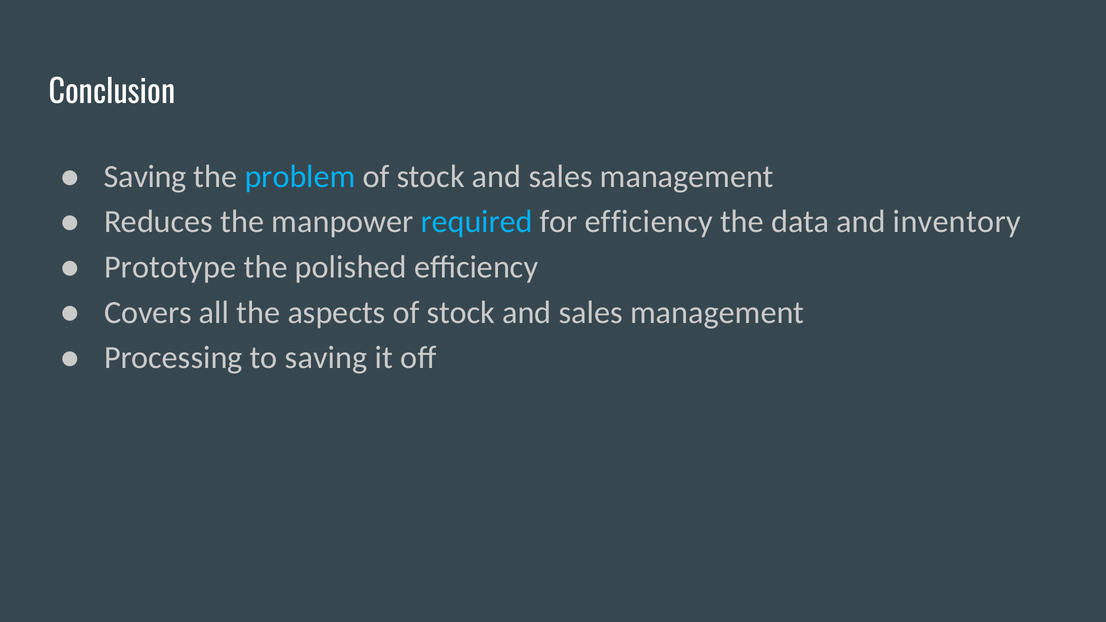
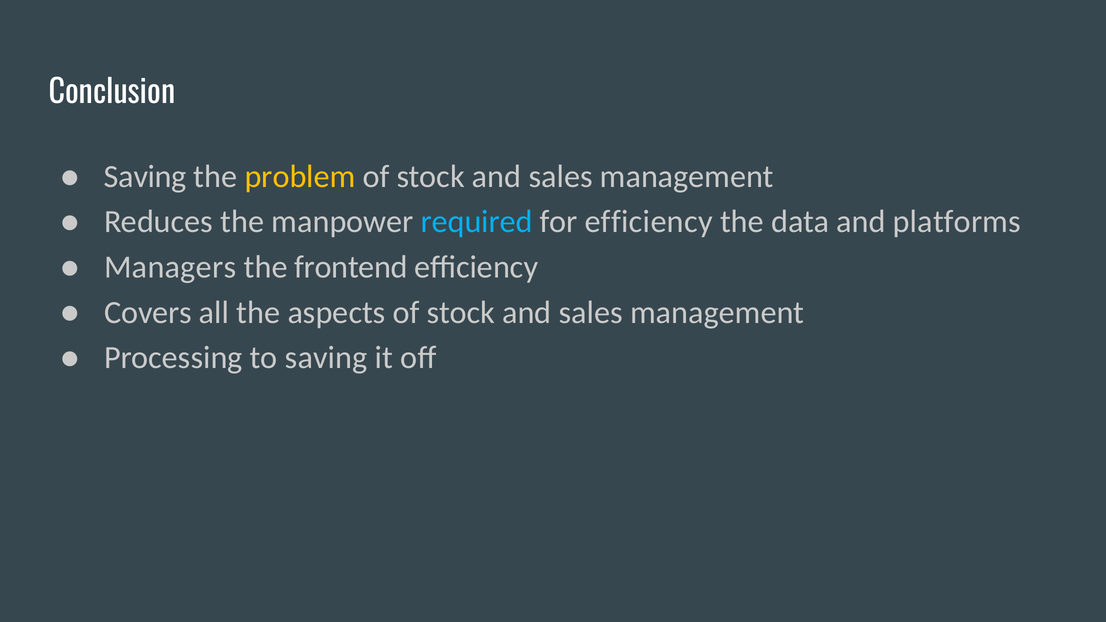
problem colour: light blue -> yellow
inventory: inventory -> platforms
Prototype: Prototype -> Managers
polished: polished -> frontend
